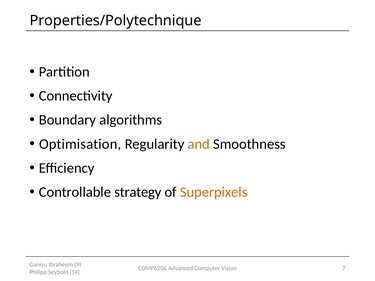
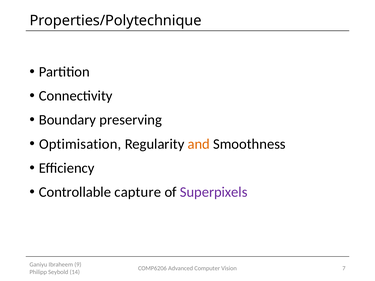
algorithms: algorithms -> preserving
strategy: strategy -> capture
Superpixels colour: orange -> purple
